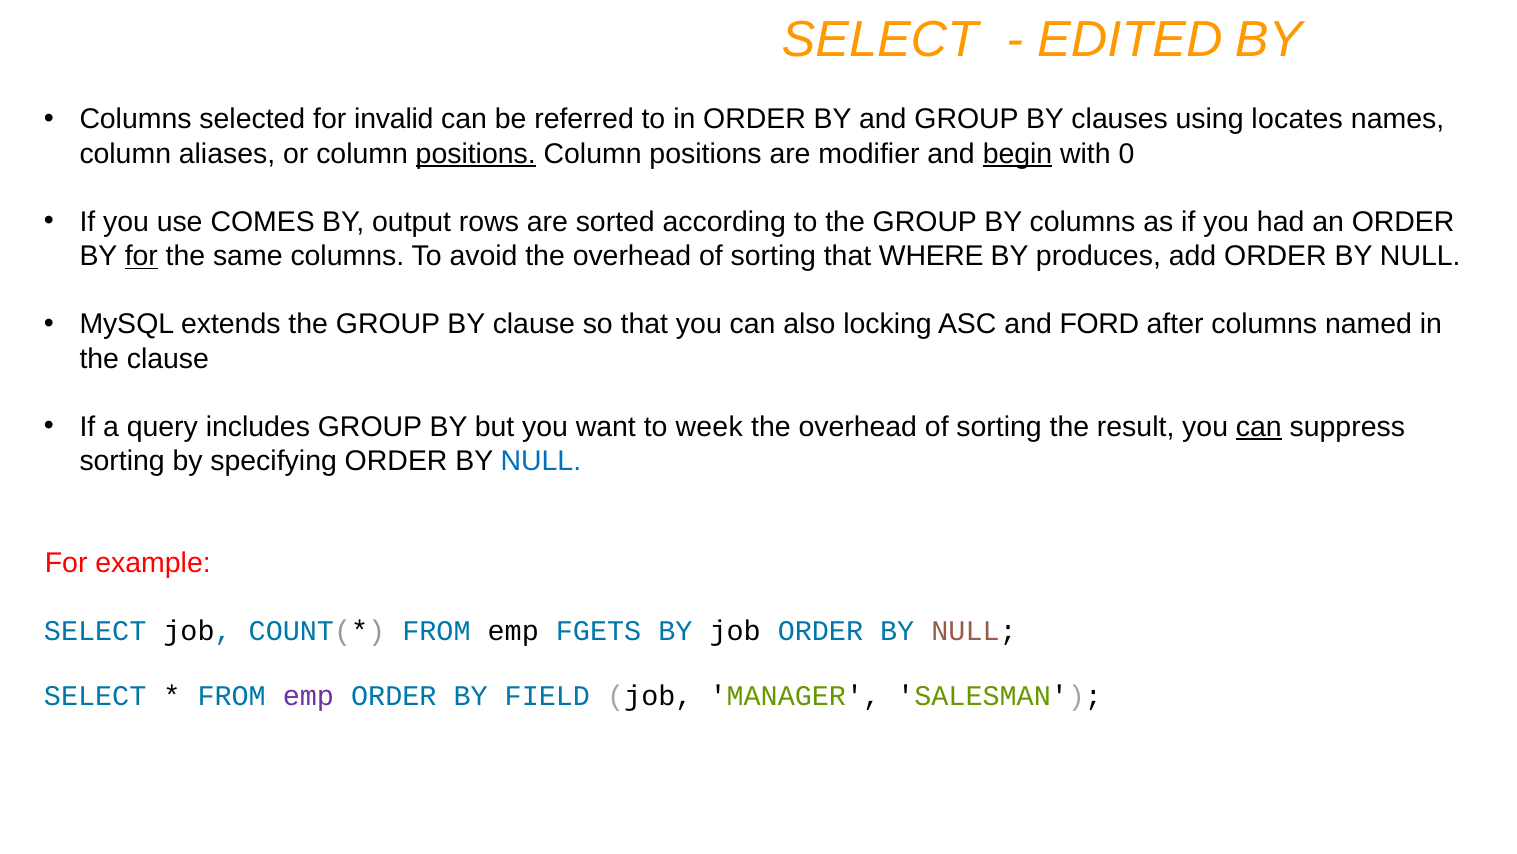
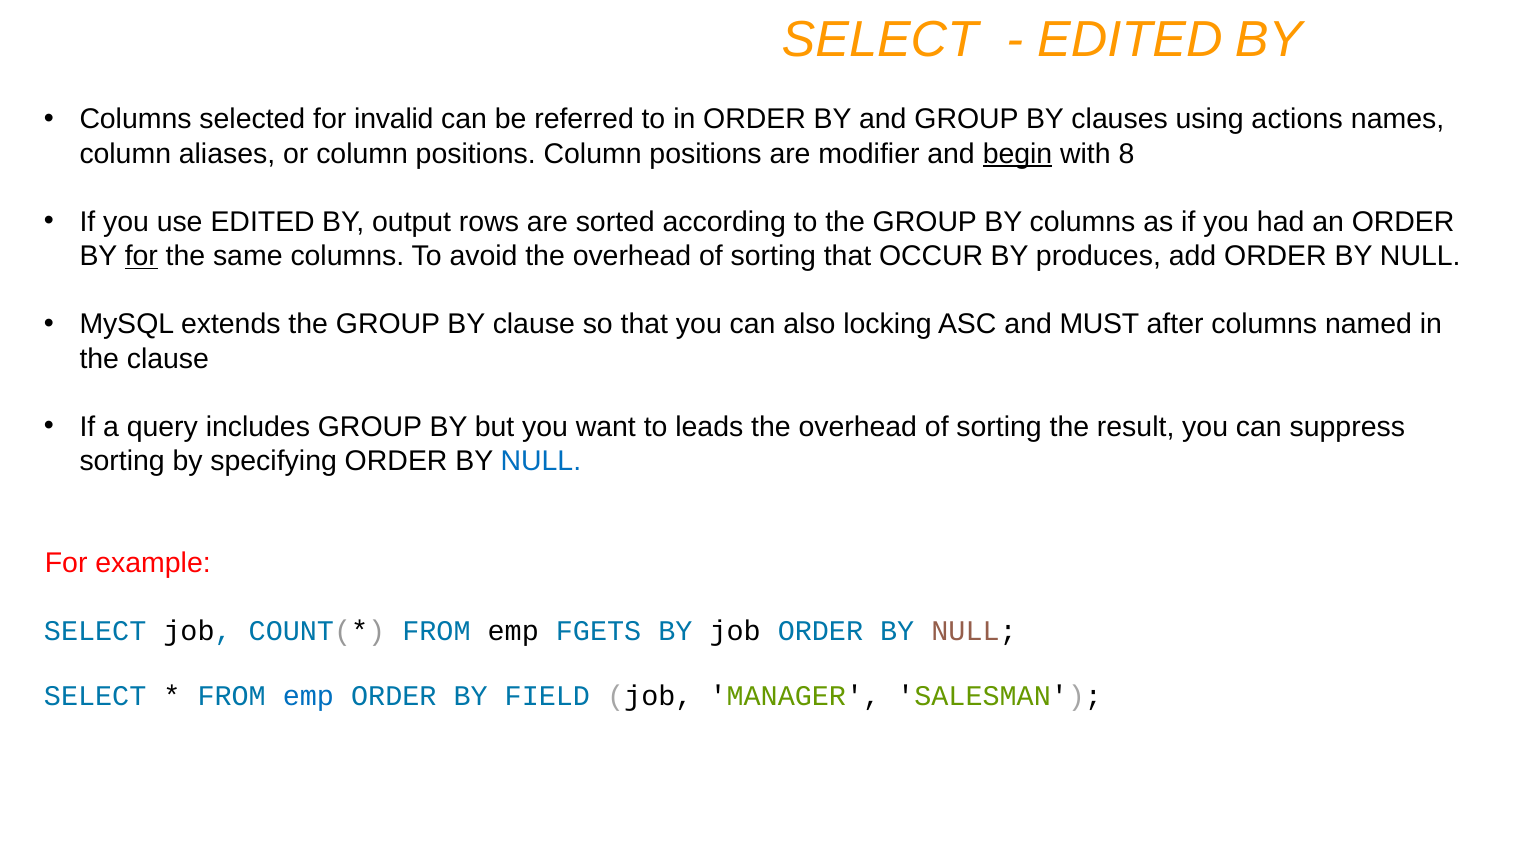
locates: locates -> actions
positions at (476, 154) underline: present -> none
0: 0 -> 8
use COMES: COMES -> EDITED
WHERE: WHERE -> OCCUR
FORD: FORD -> MUST
week: week -> leads
can at (1259, 427) underline: present -> none
emp at (308, 695) colour: purple -> blue
